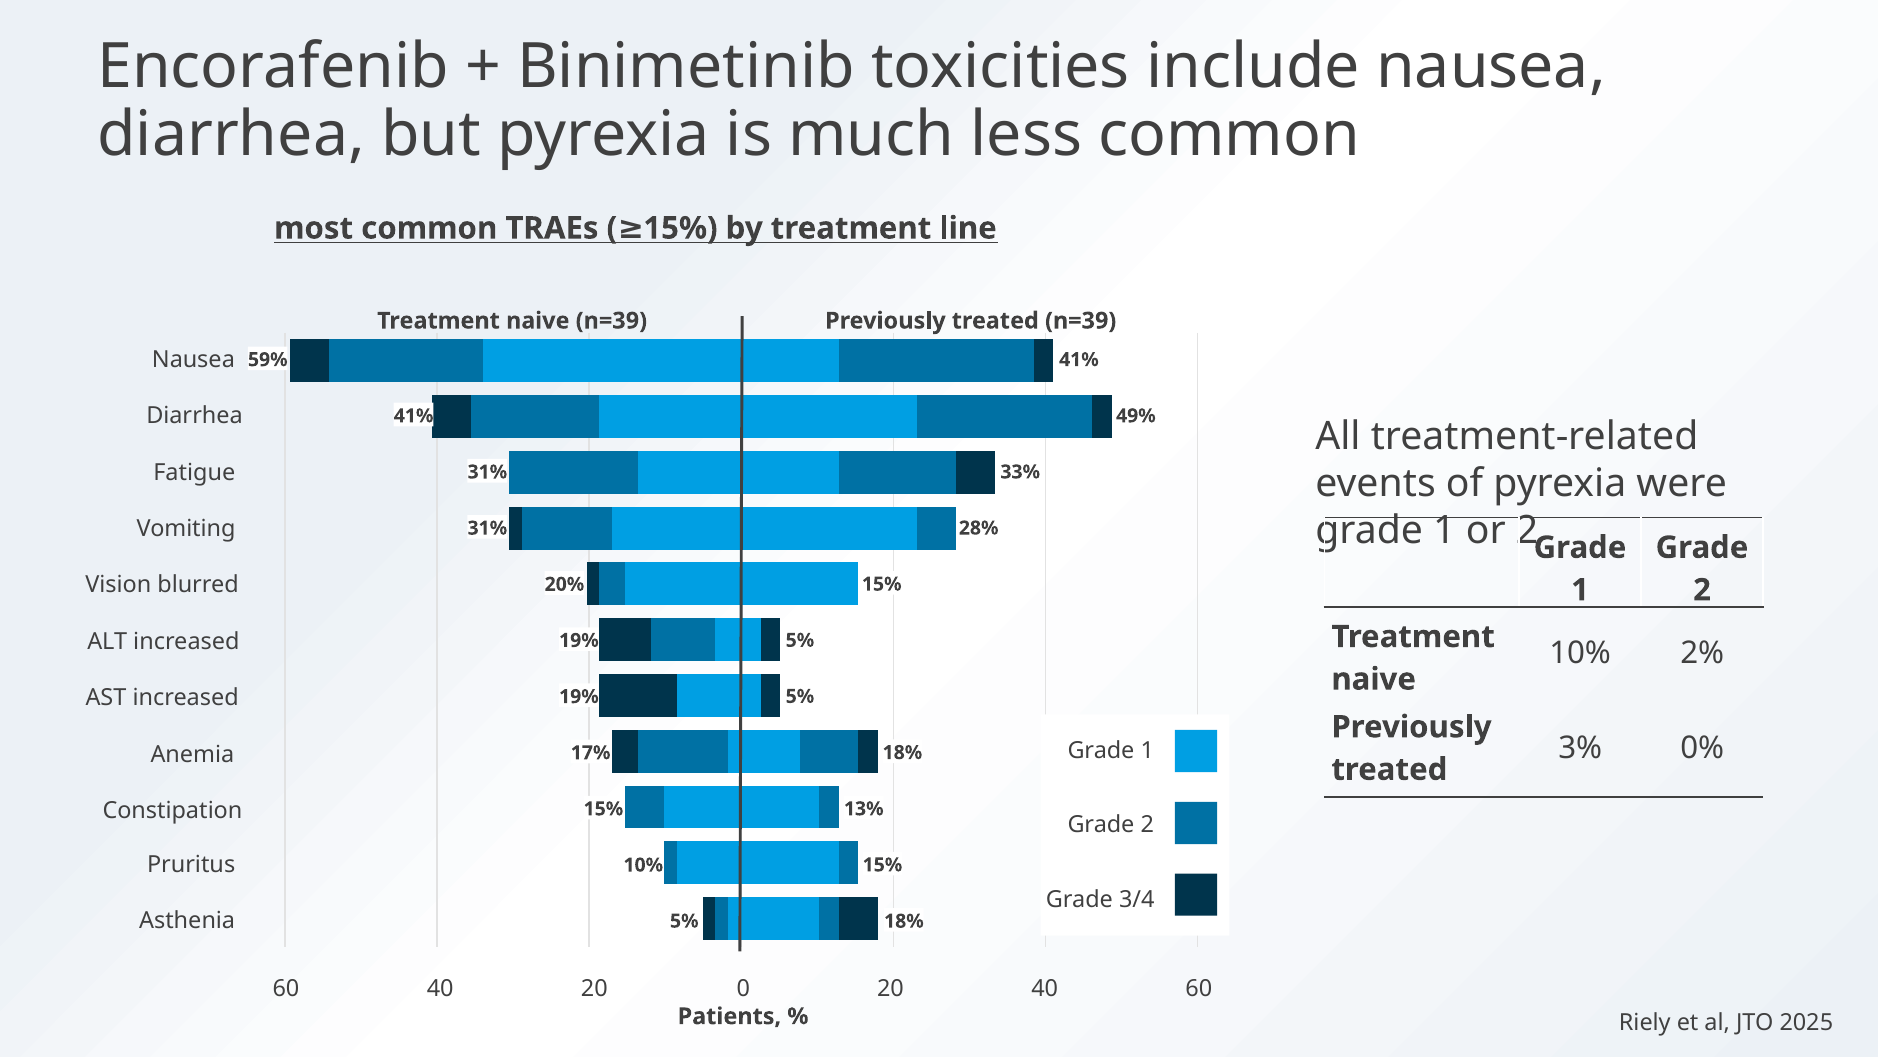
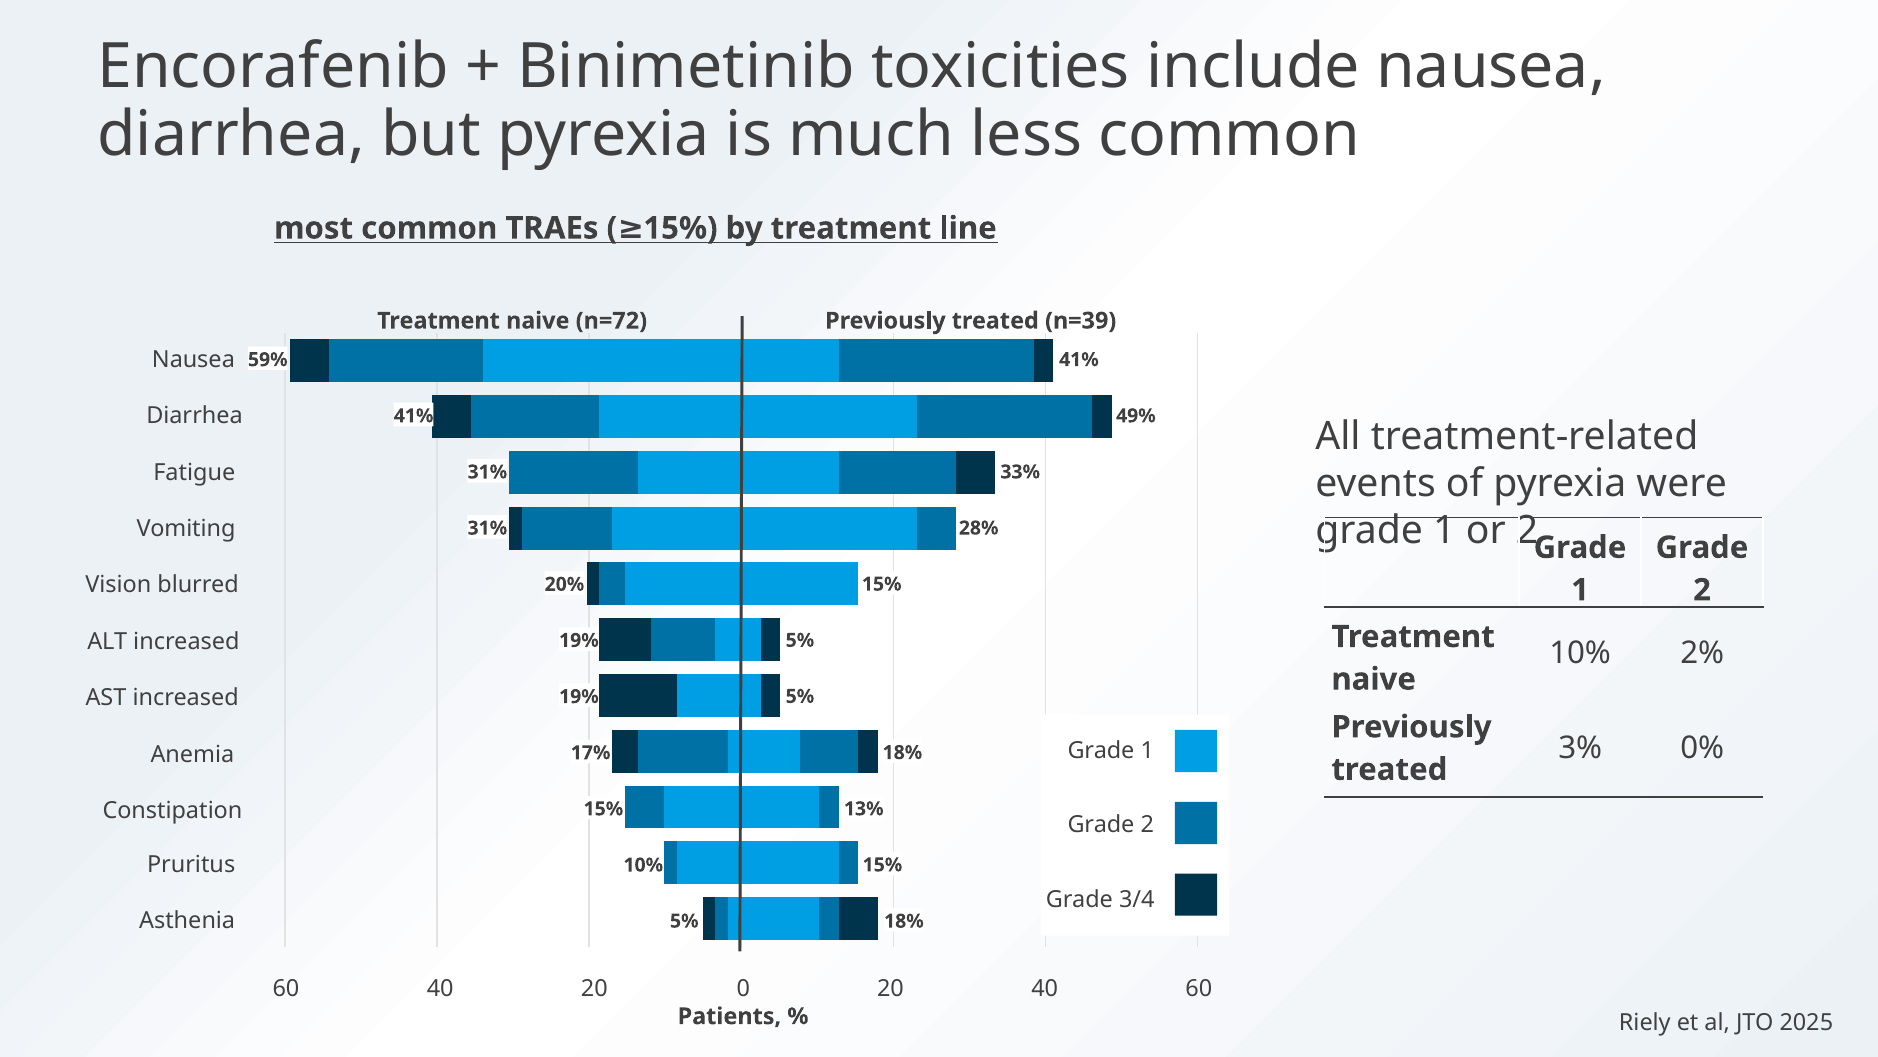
naive n=39: n=39 -> n=72
